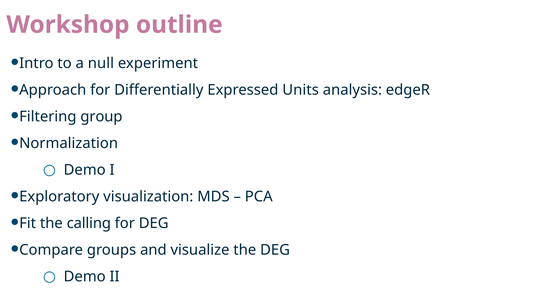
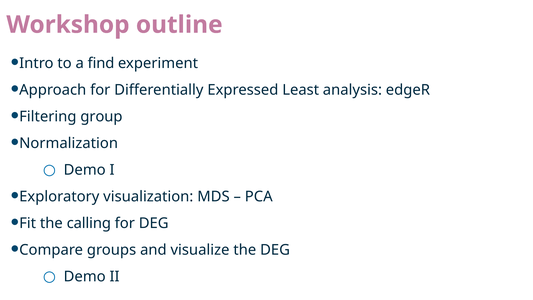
null: null -> find
Units: Units -> Least
